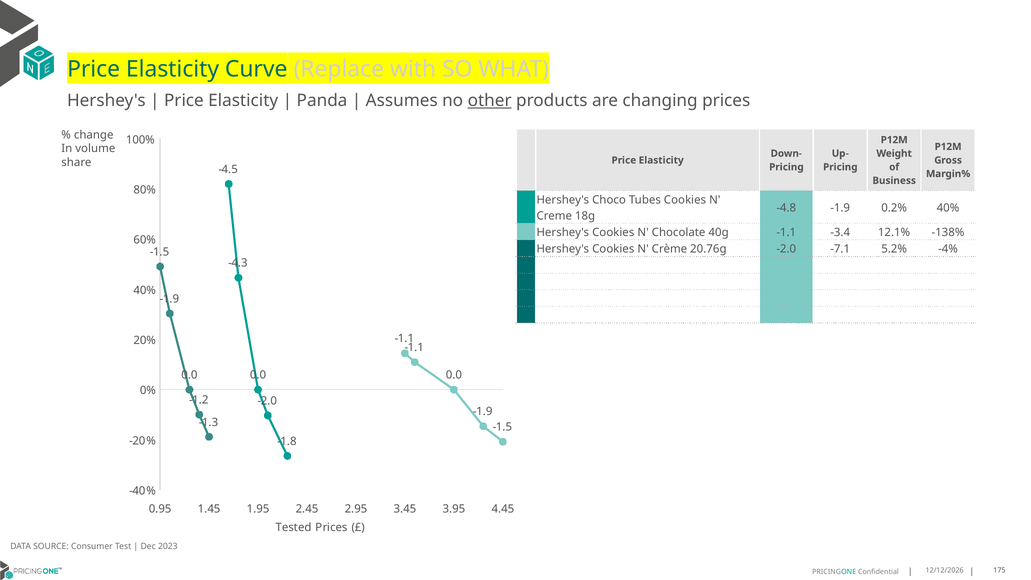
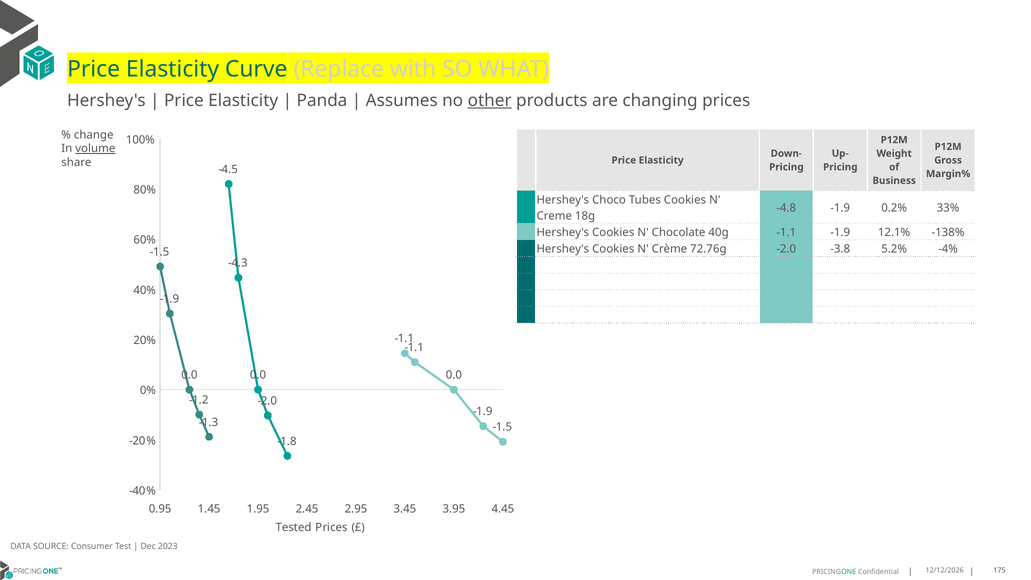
volume underline: none -> present
0.2% 40%: 40% -> 33%
-1.1 -3.4: -3.4 -> -1.9
20.76g: 20.76g -> 72.76g
-7.1: -7.1 -> -3.8
